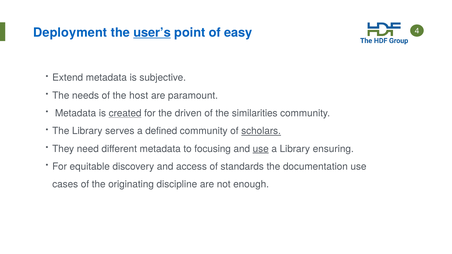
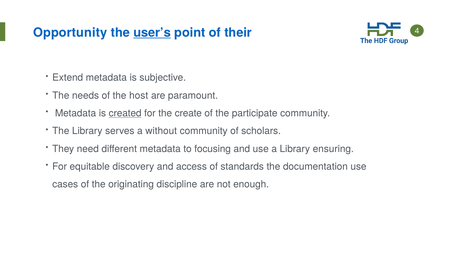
Deployment: Deployment -> Opportunity
easy: easy -> their
driven: driven -> create
similarities: similarities -> participate
defined: defined -> without
scholars underline: present -> none
use at (261, 149) underline: present -> none
